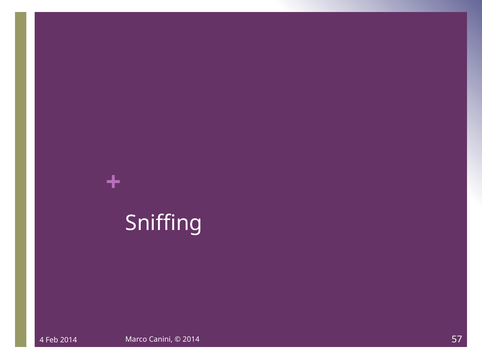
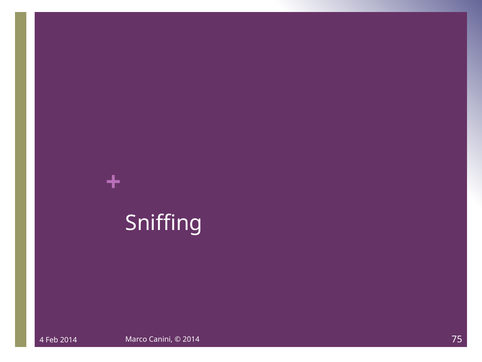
57: 57 -> 75
